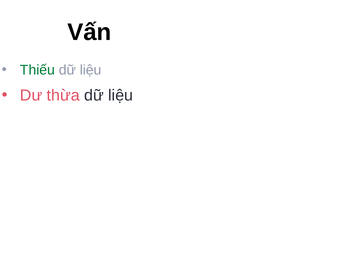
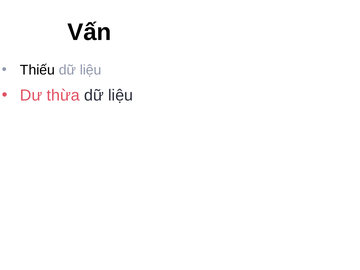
Thiếu colour: green -> black
